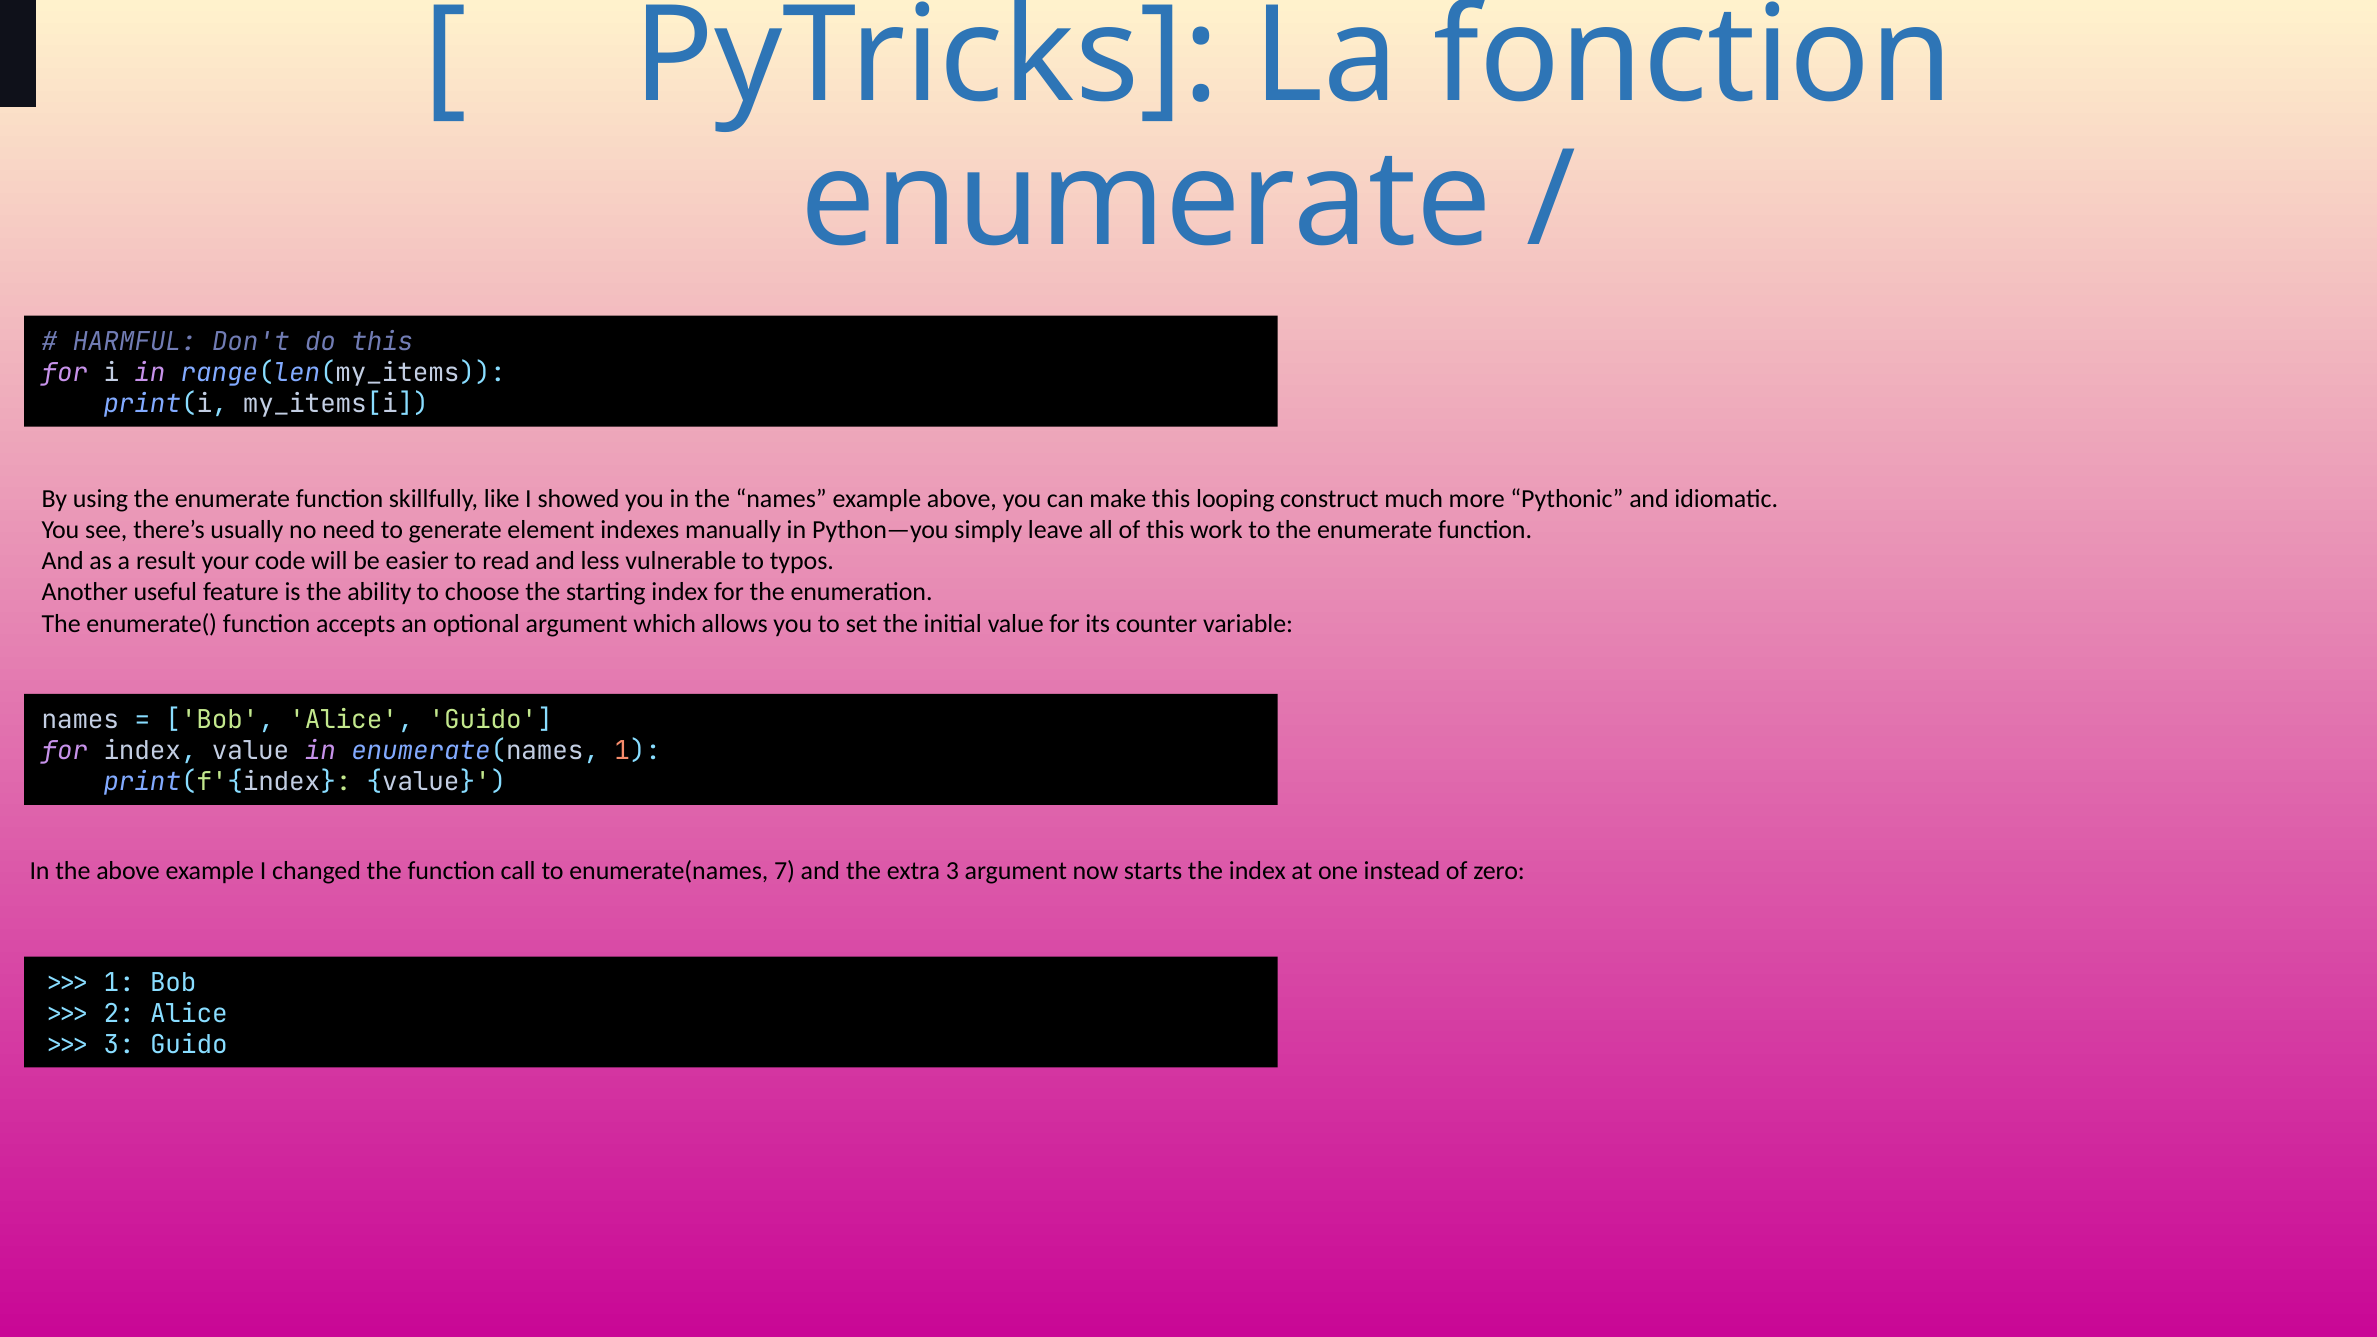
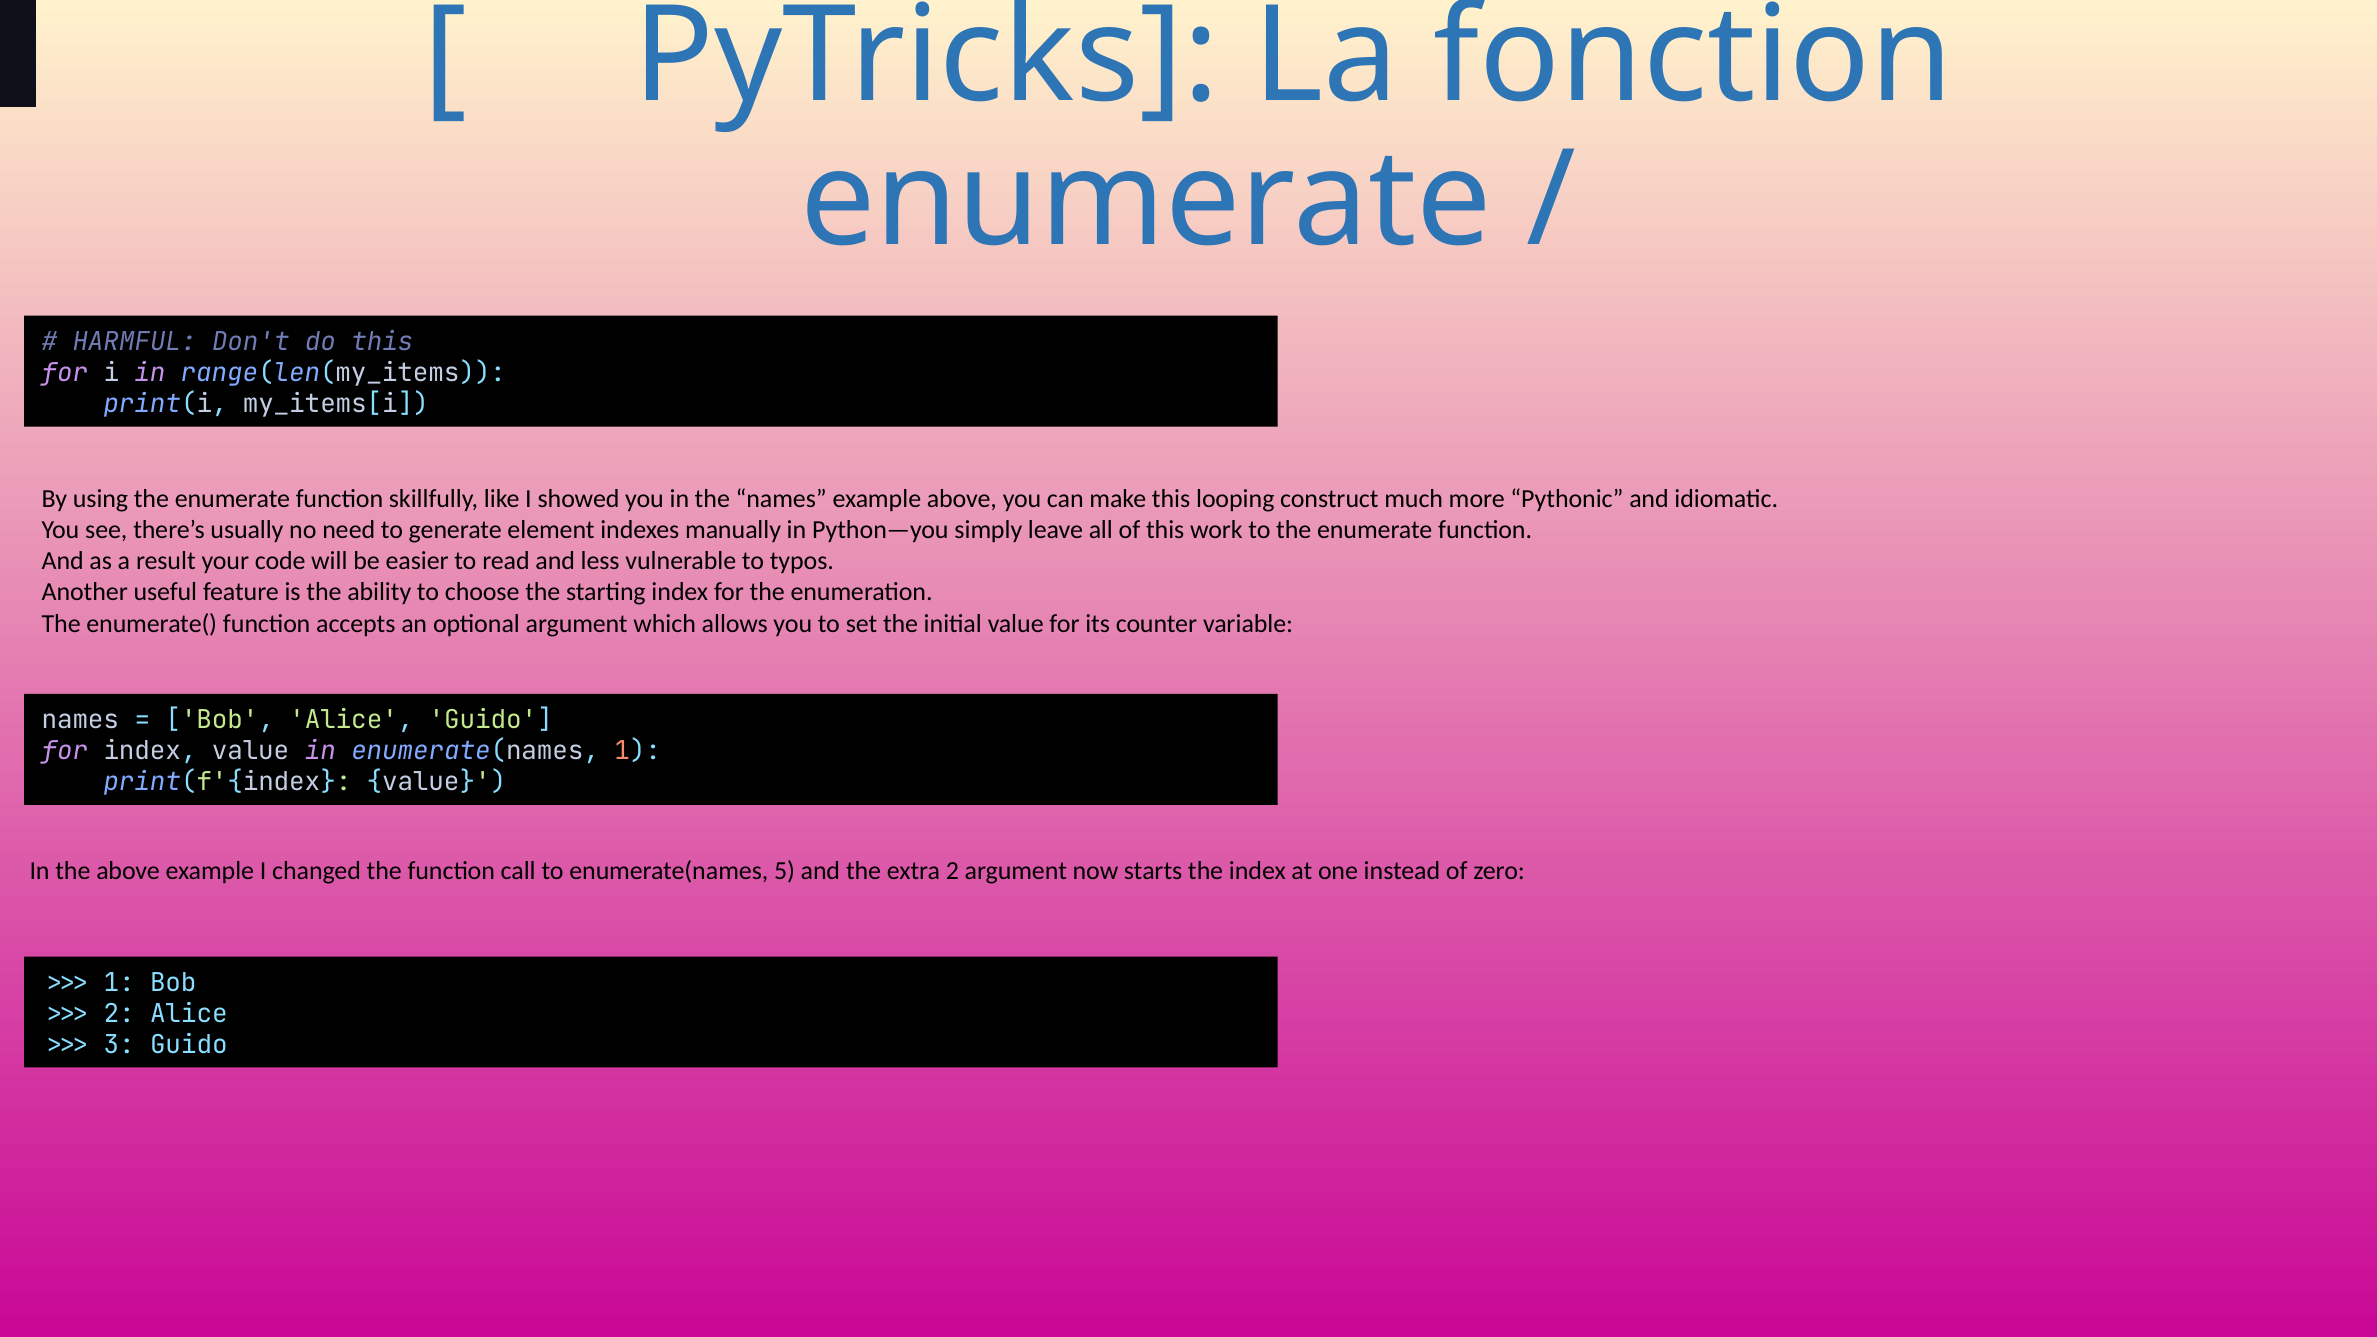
7: 7 -> 5
extra 3: 3 -> 2
